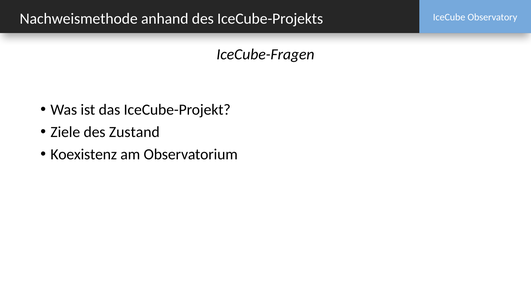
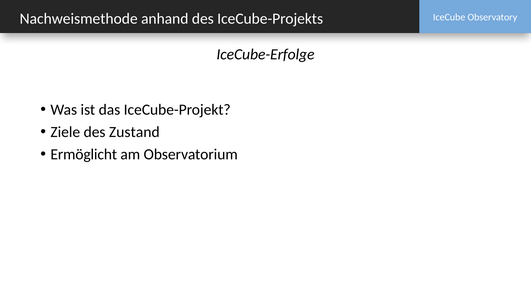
IceCube-Fragen: IceCube-Fragen -> IceCube-Erfolge
Koexistenz: Koexistenz -> Ermöglicht
